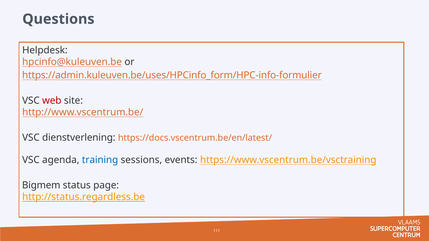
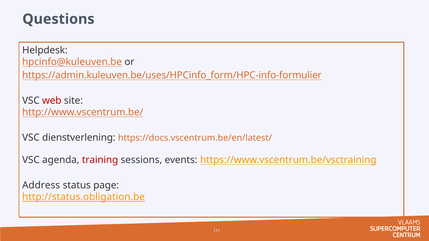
training colour: blue -> red
Bigmem: Bigmem -> Address
http://status.regardless.be: http://status.regardless.be -> http://status.obligation.be
